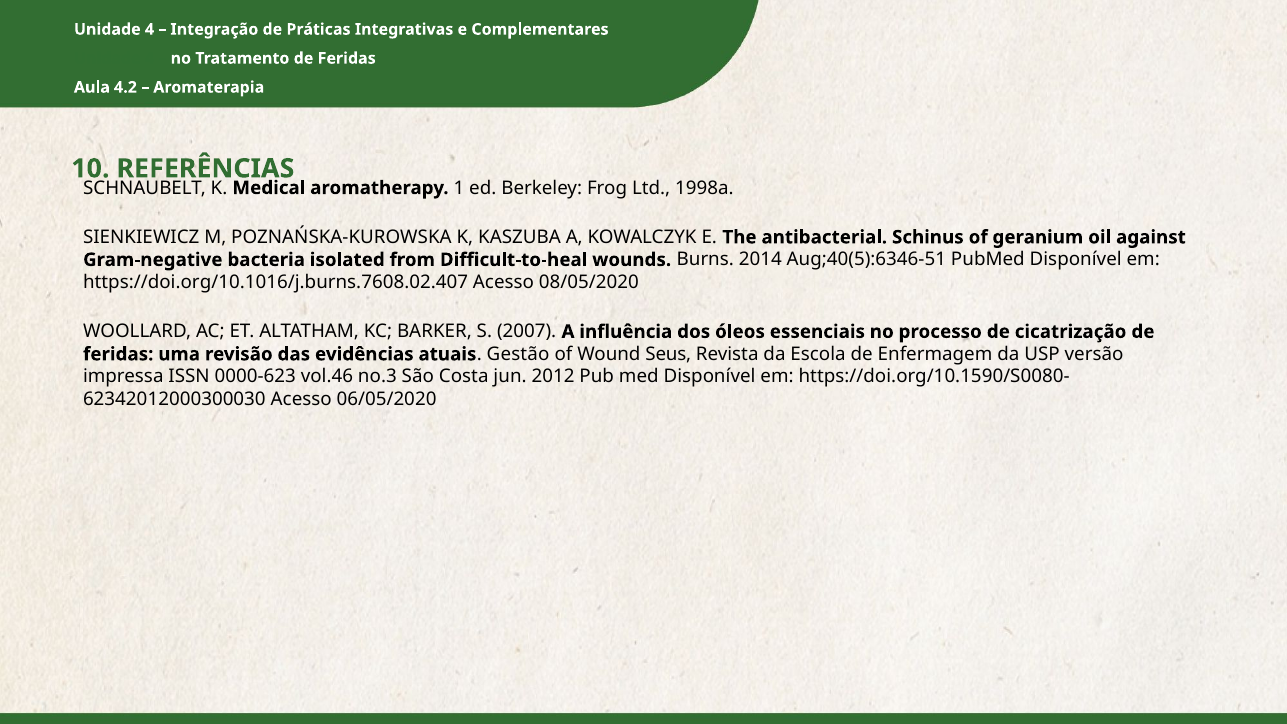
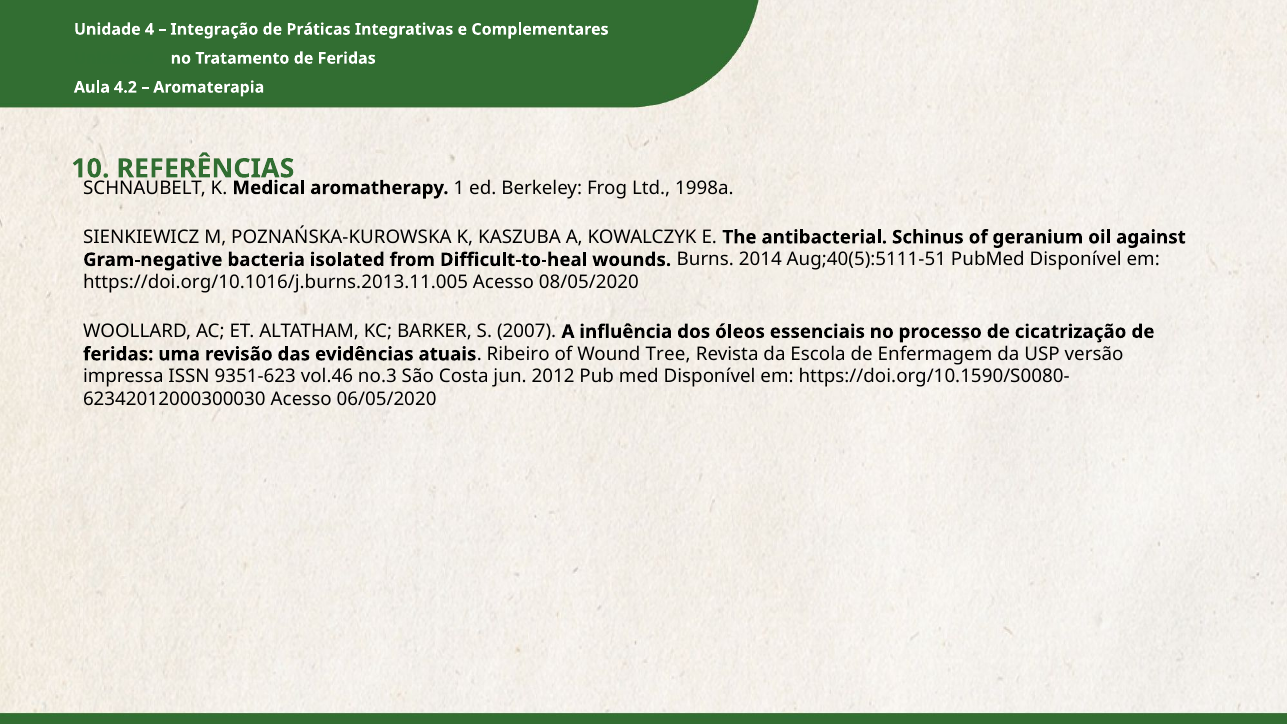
Aug;40(5):6346-51: Aug;40(5):6346-51 -> Aug;40(5):5111-51
https://doi.org/10.1016/j.burns.7608.02.407: https://doi.org/10.1016/j.burns.7608.02.407 -> https://doi.org/10.1016/j.burns.2013.11.005
Gestão: Gestão -> Ribeiro
Seus: Seus -> Tree
0000-623: 0000-623 -> 9351-623
